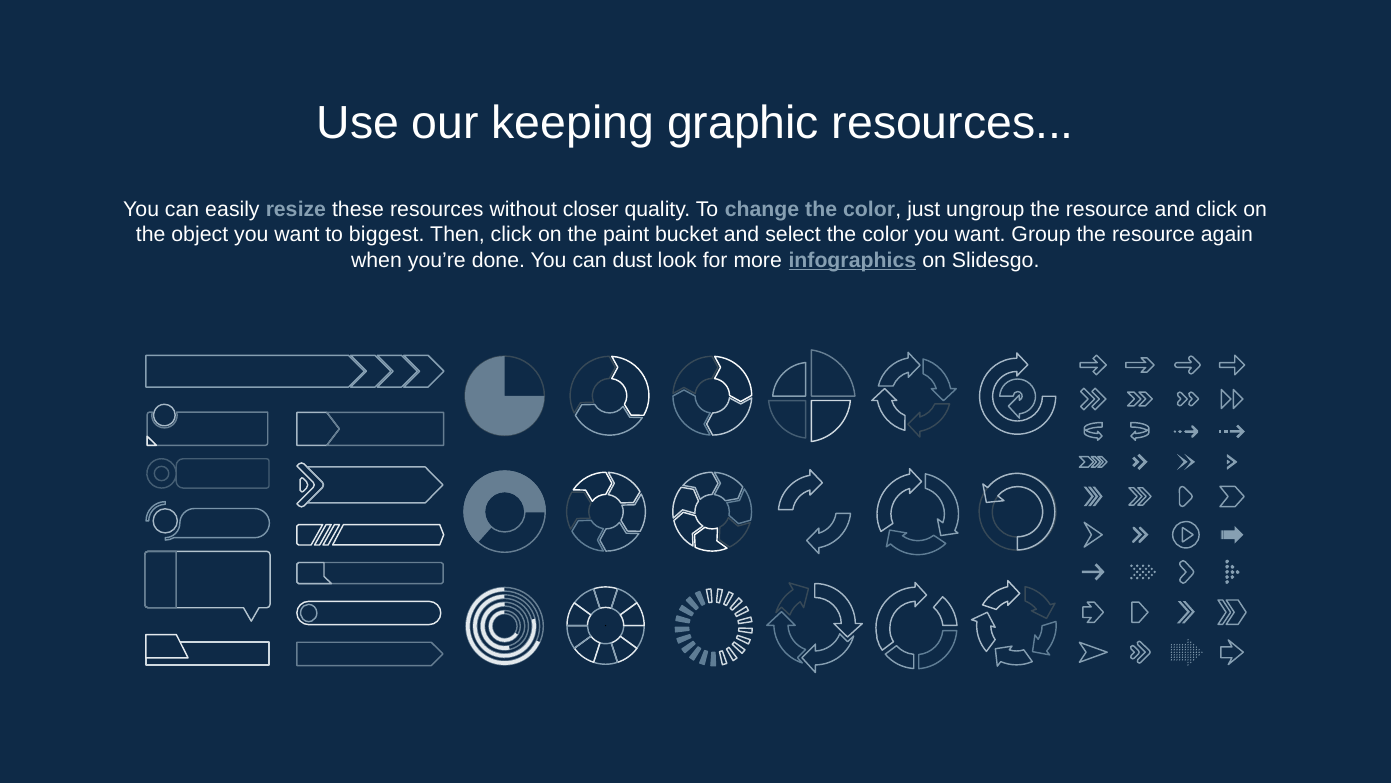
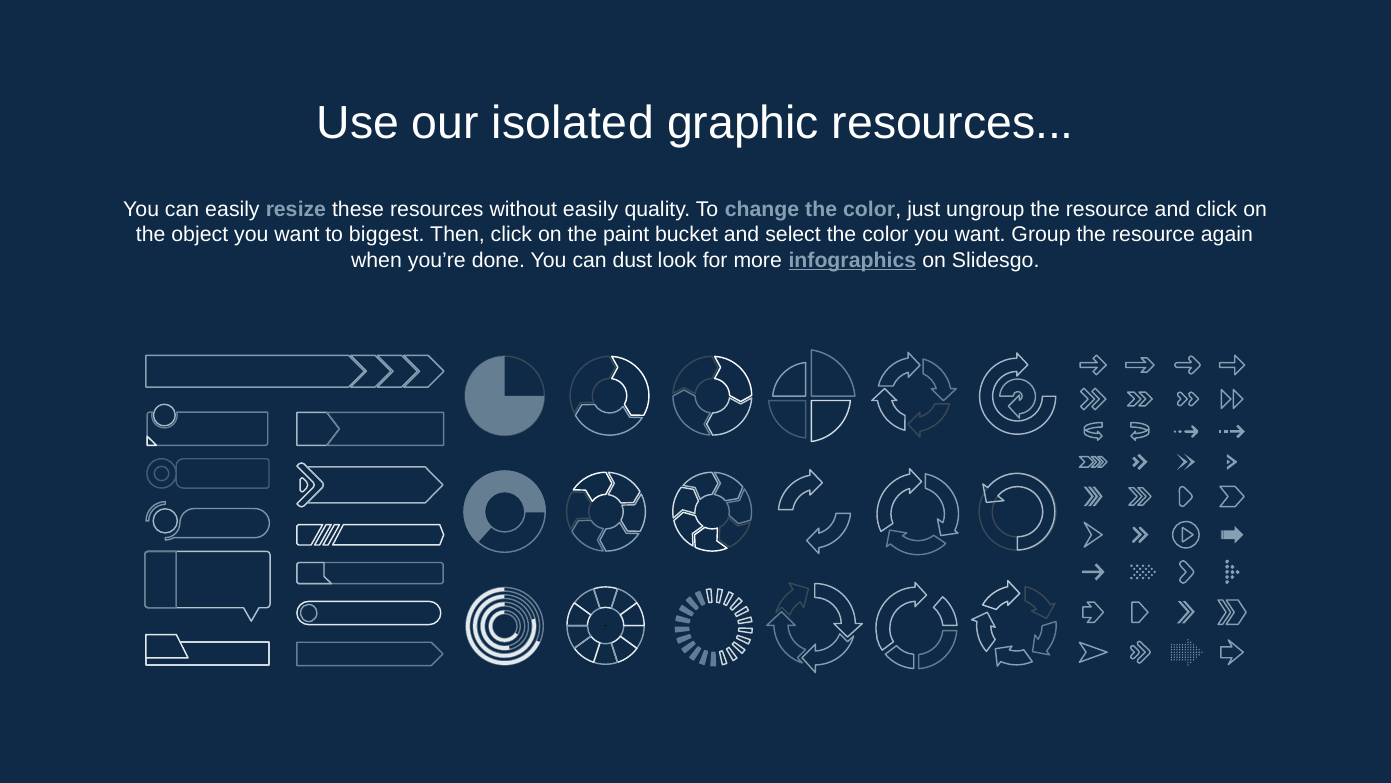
keeping: keeping -> isolated
without closer: closer -> easily
